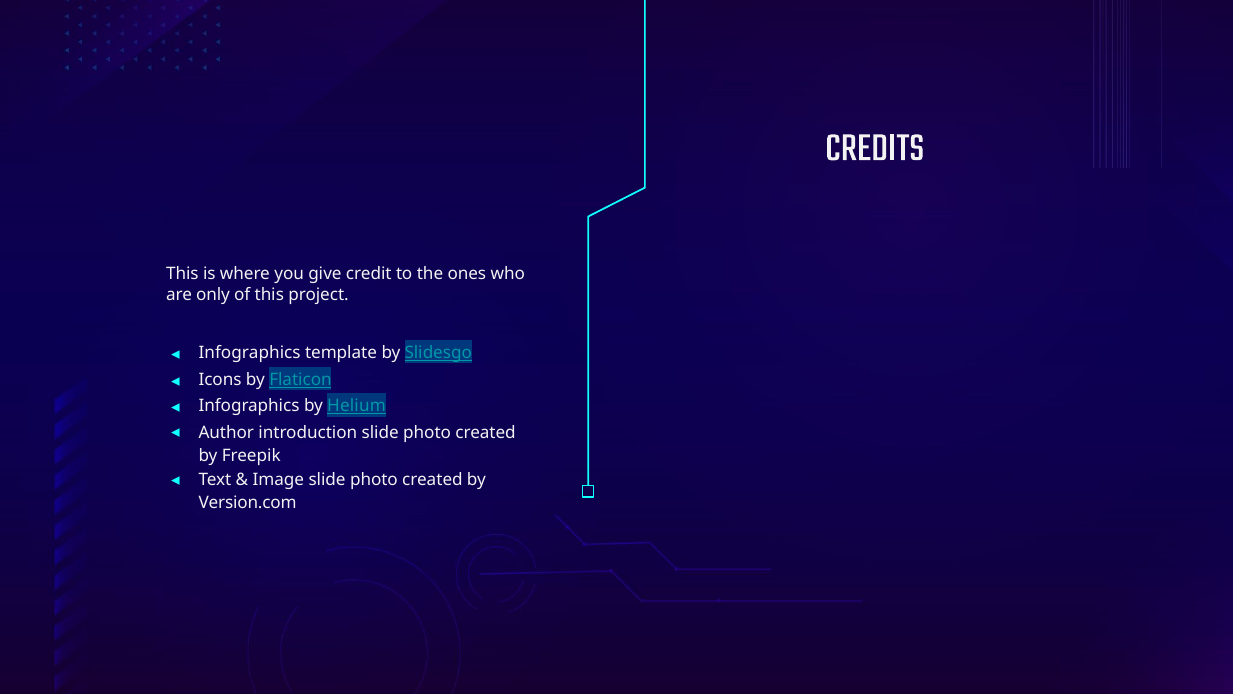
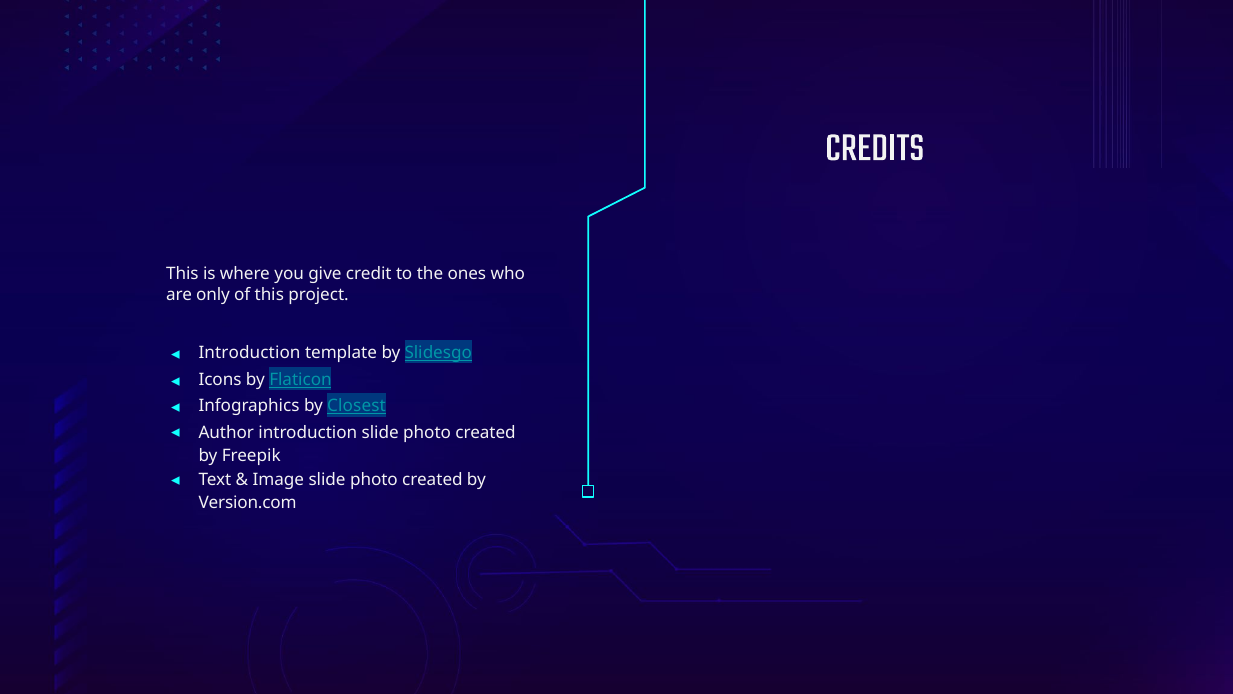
Infographics at (250, 353): Infographics -> Introduction
Helium: Helium -> Closest
